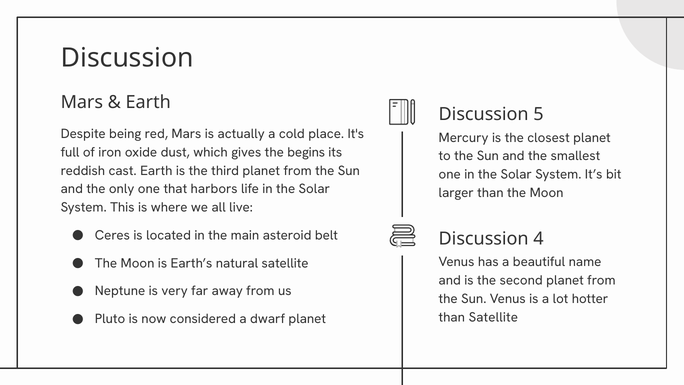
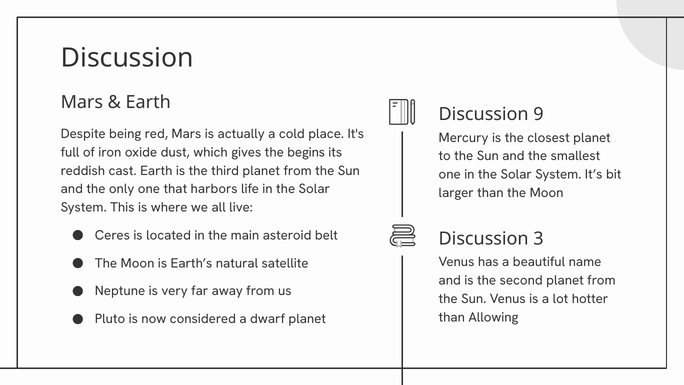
5: 5 -> 9
4: 4 -> 3
than Satellite: Satellite -> Allowing
